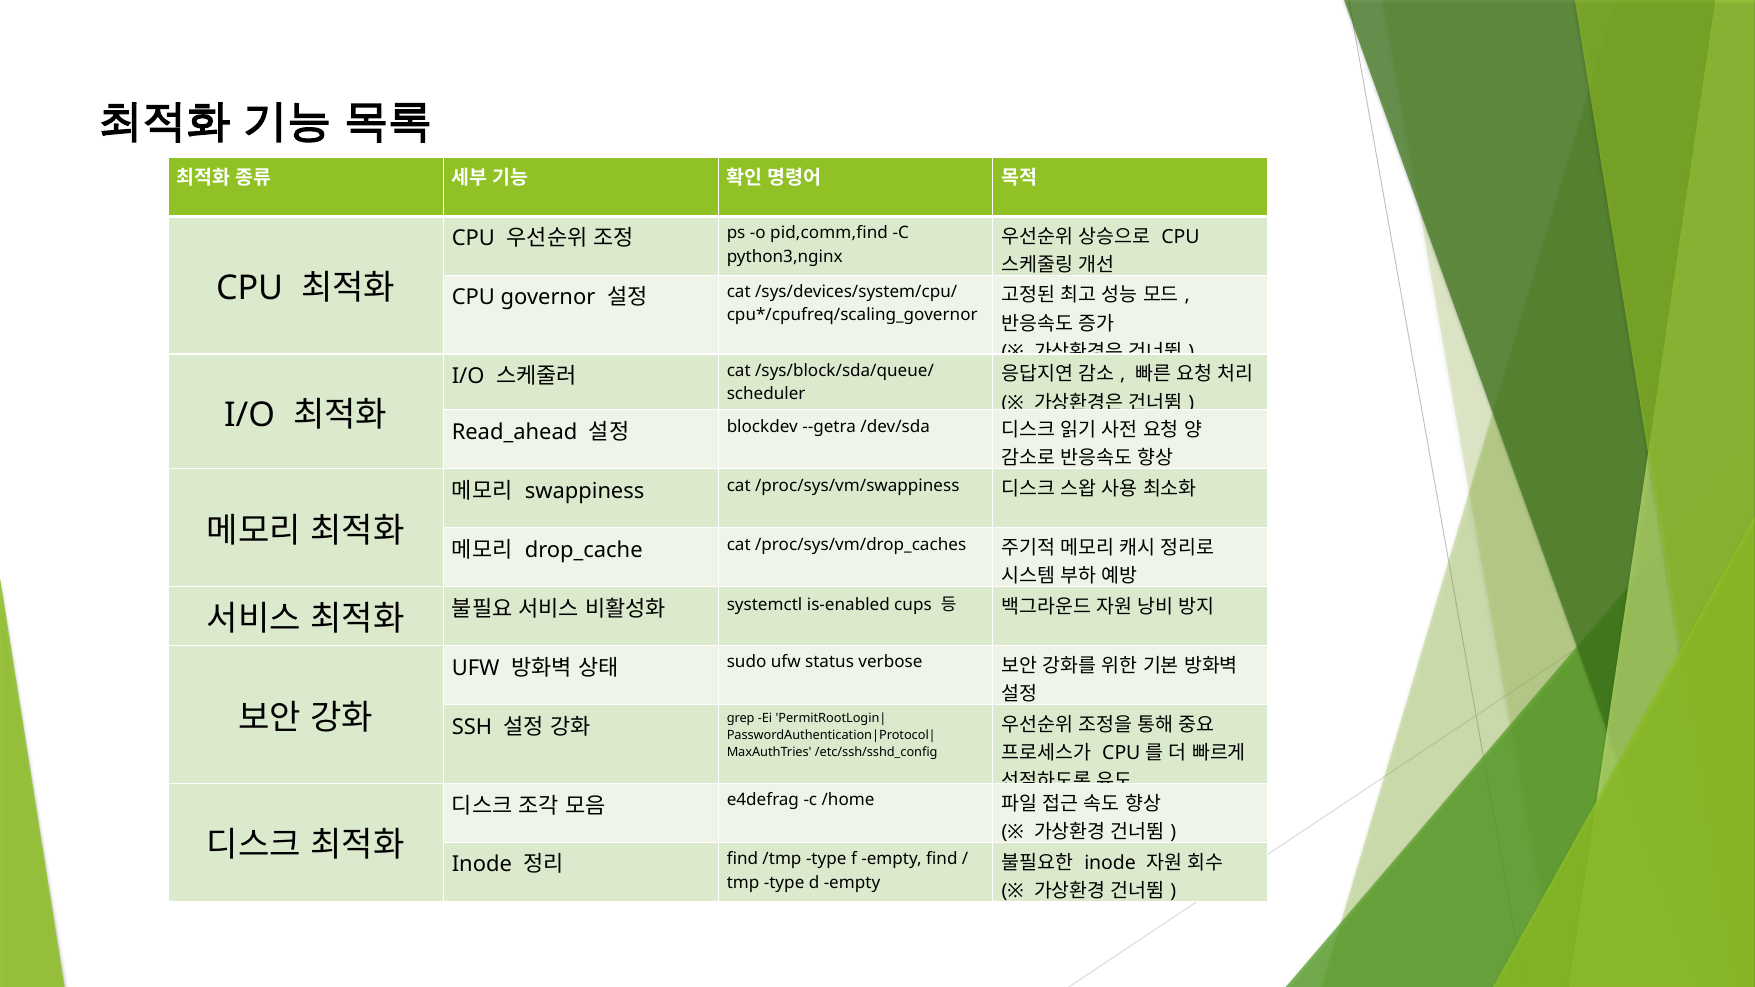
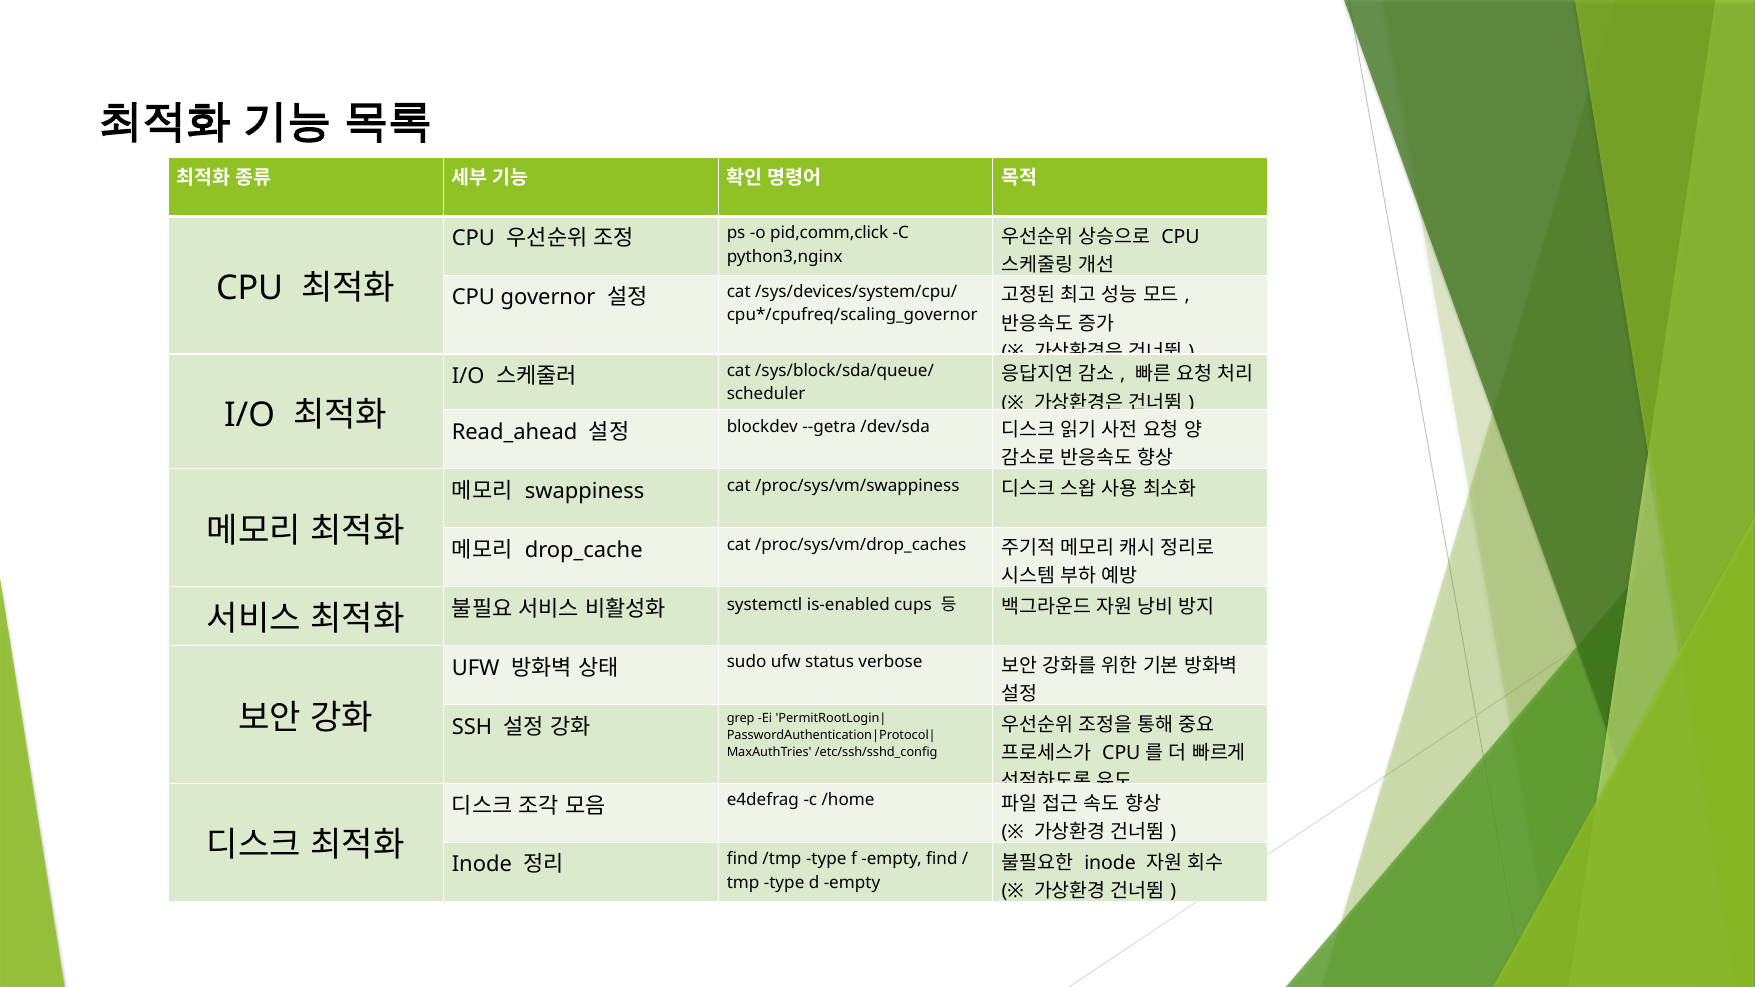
pid,comm,find: pid,comm,find -> pid,comm,click
